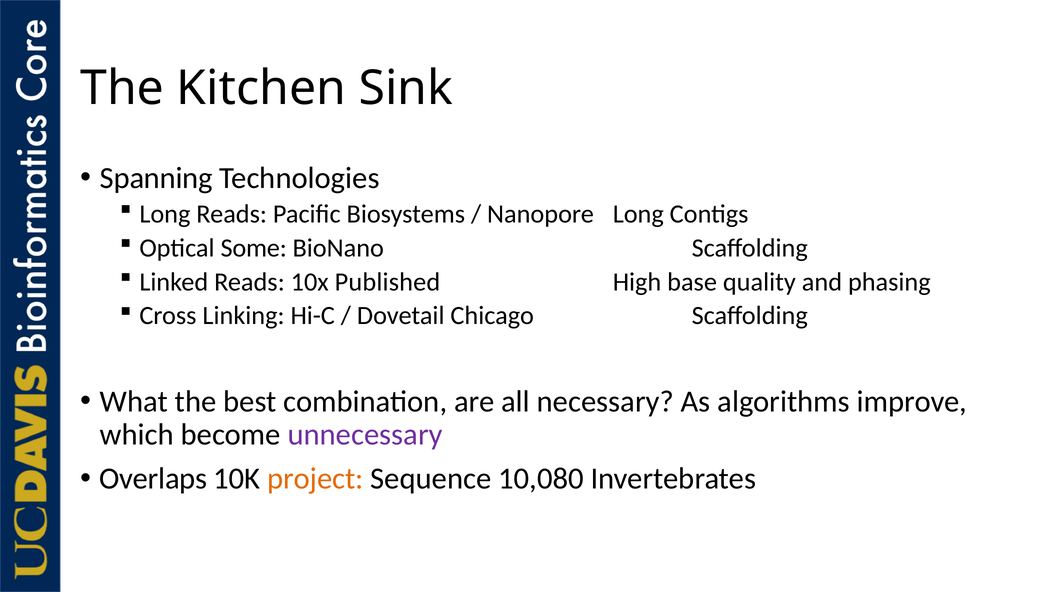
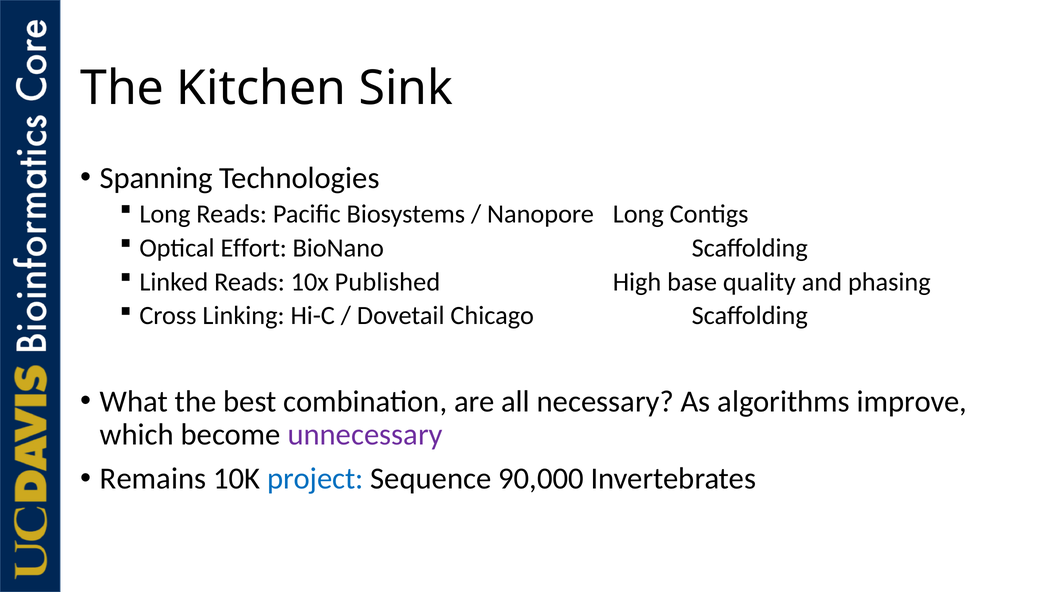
Some: Some -> Effort
Overlaps: Overlaps -> Remains
project colour: orange -> blue
10,080: 10,080 -> 90,000
